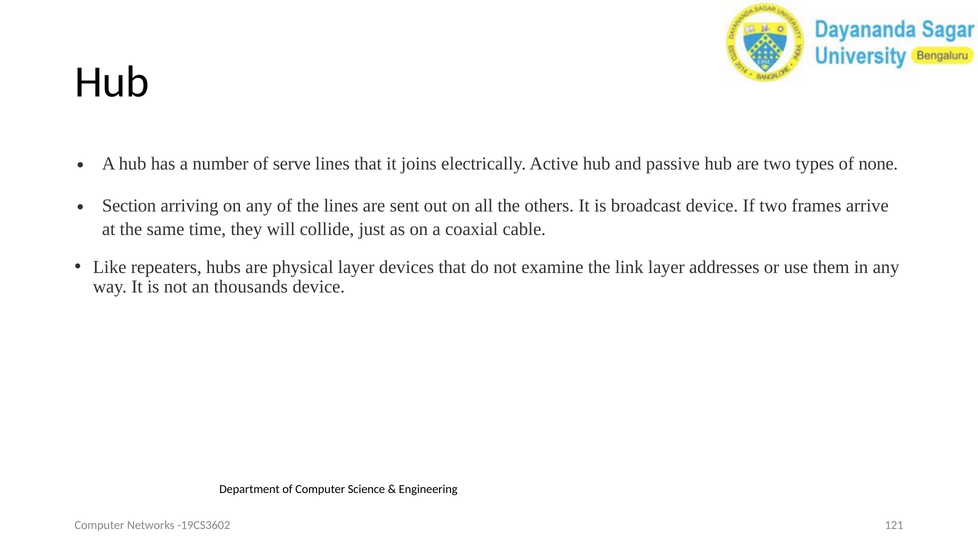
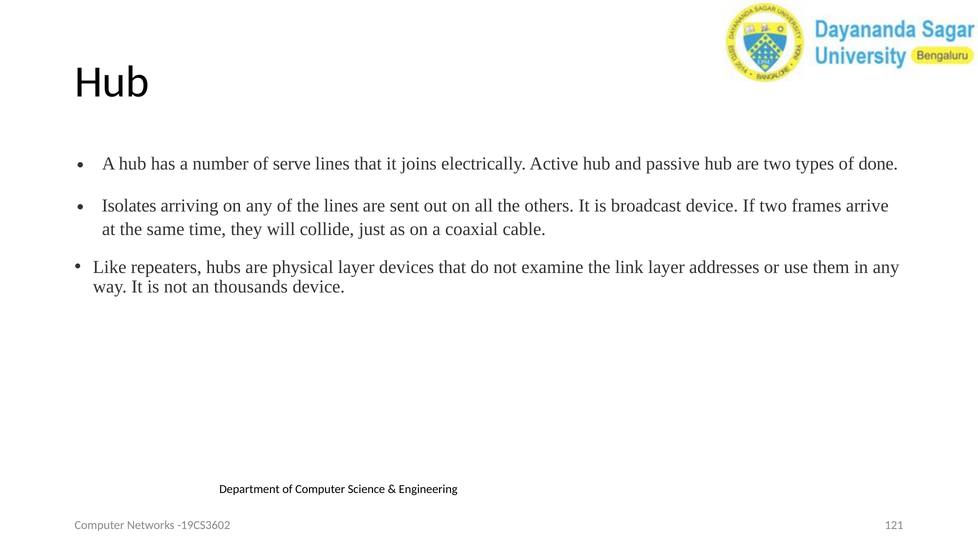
none: none -> done
Section: Section -> Isolates
